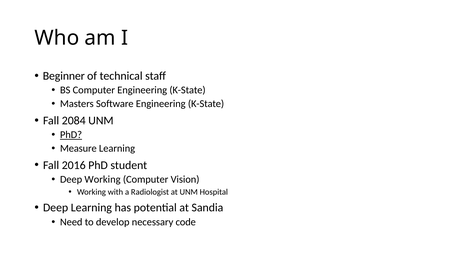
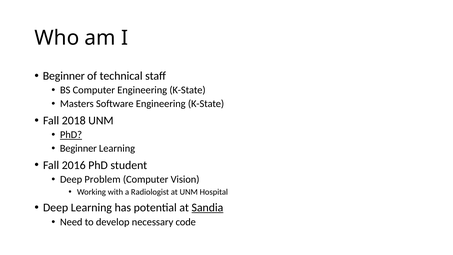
2084: 2084 -> 2018
Measure at (78, 148): Measure -> Beginner
Deep Working: Working -> Problem
Sandia underline: none -> present
